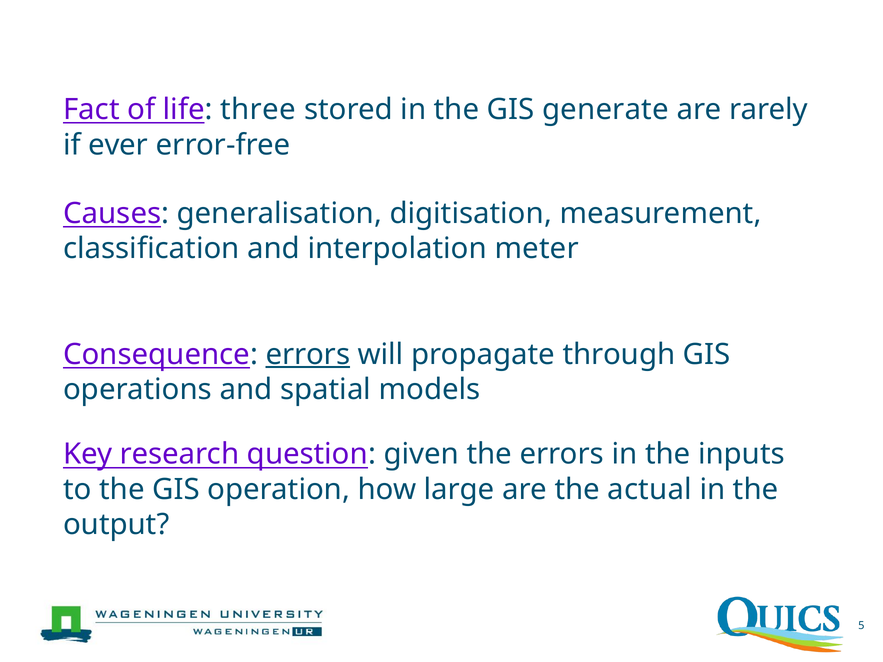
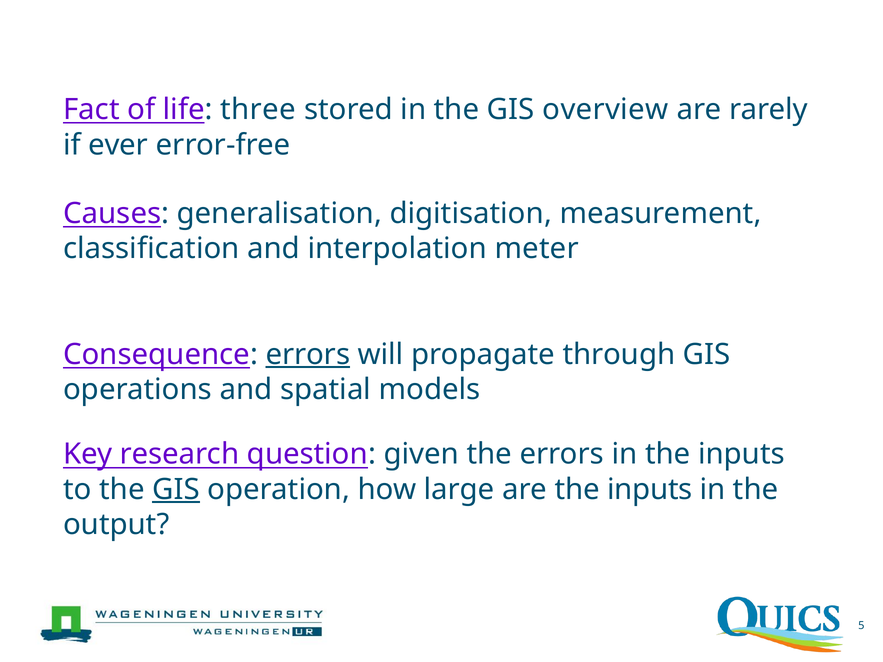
generate: generate -> overview
GIS at (176, 490) underline: none -> present
are the actual: actual -> inputs
